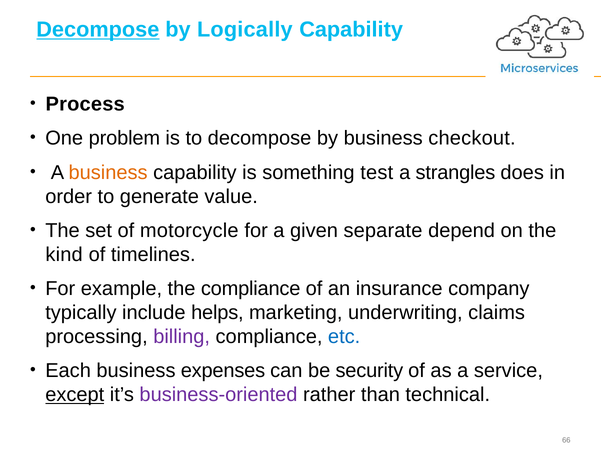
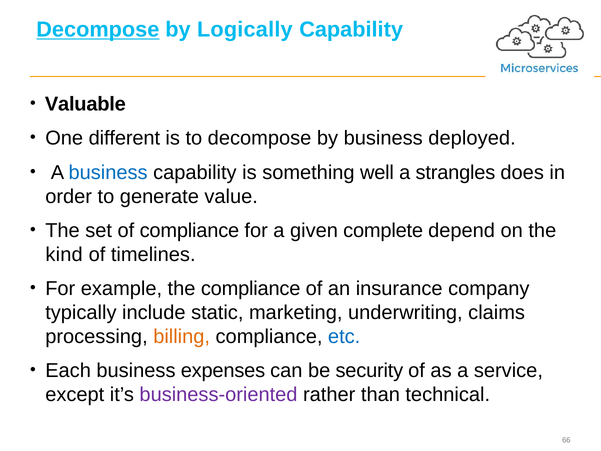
Process: Process -> Valuable
problem: problem -> different
checkout: checkout -> deployed
business at (108, 172) colour: orange -> blue
test: test -> well
of motorcycle: motorcycle -> compliance
separate: separate -> complete
helps: helps -> static
billing colour: purple -> orange
except underline: present -> none
